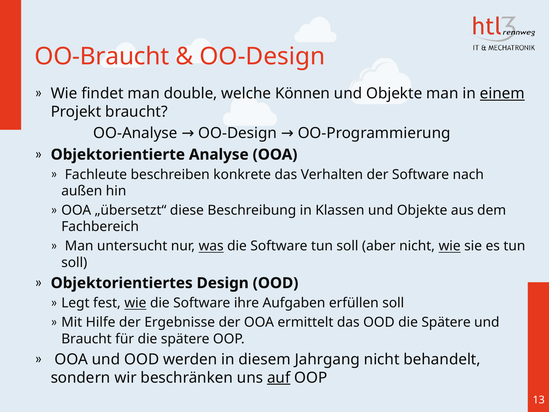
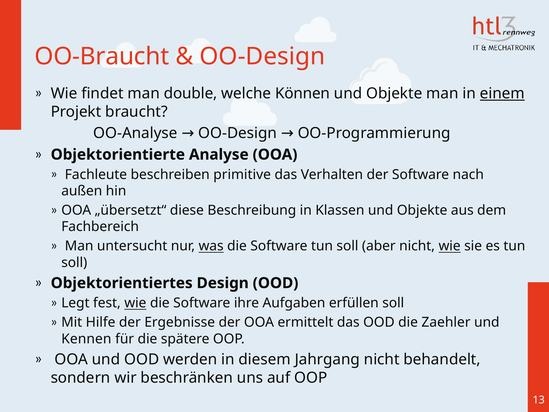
konkrete: konkrete -> primitive
OOD die Spätere: Spätere -> Zaehler
Braucht at (86, 339): Braucht -> Kennen
auf underline: present -> none
